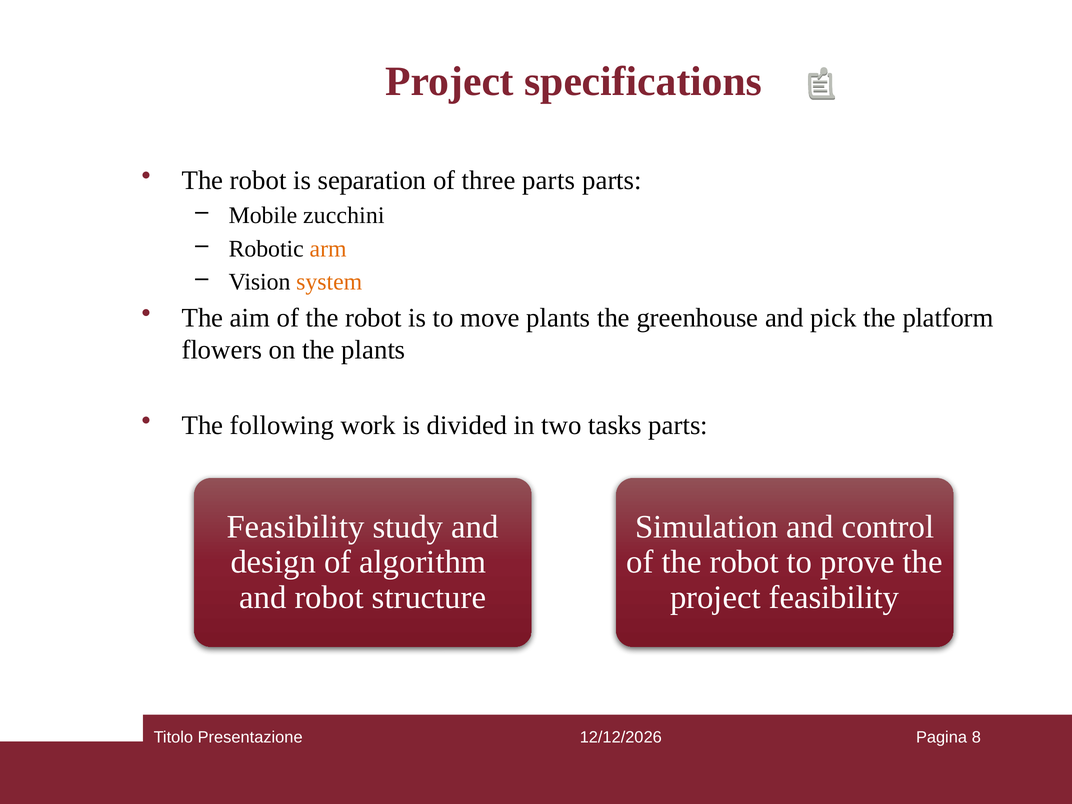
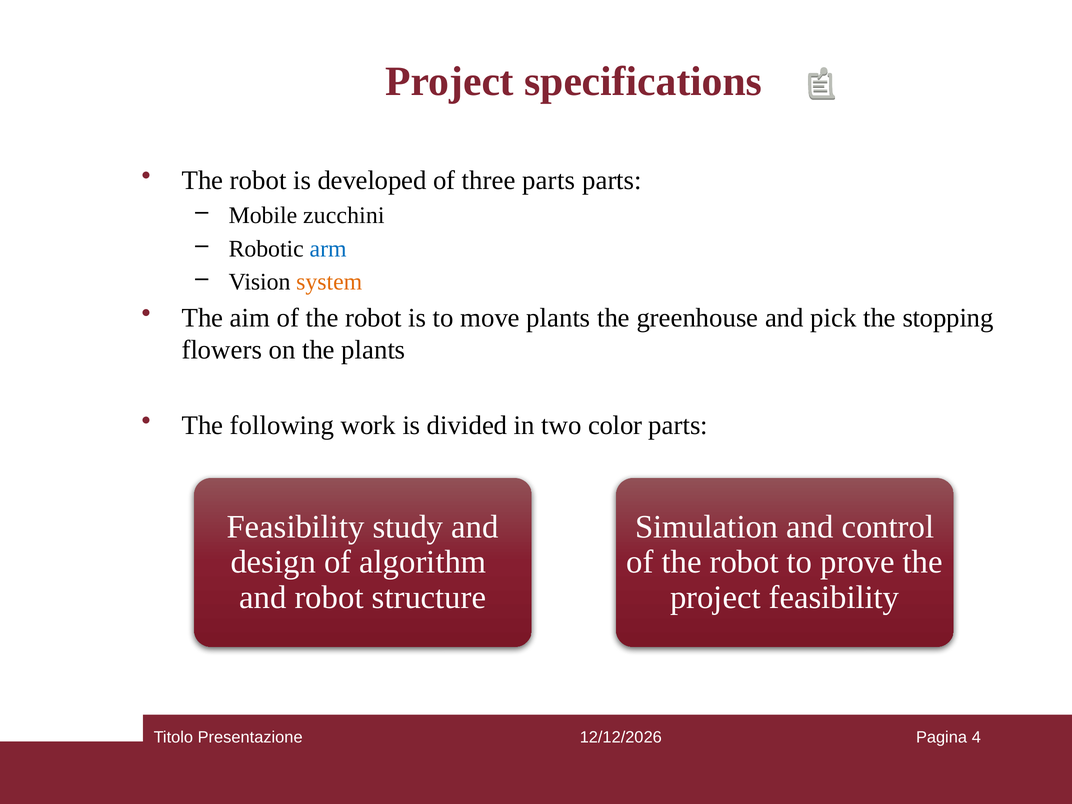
separation: separation -> developed
arm colour: orange -> blue
platform: platform -> stopping
tasks: tasks -> color
8: 8 -> 4
